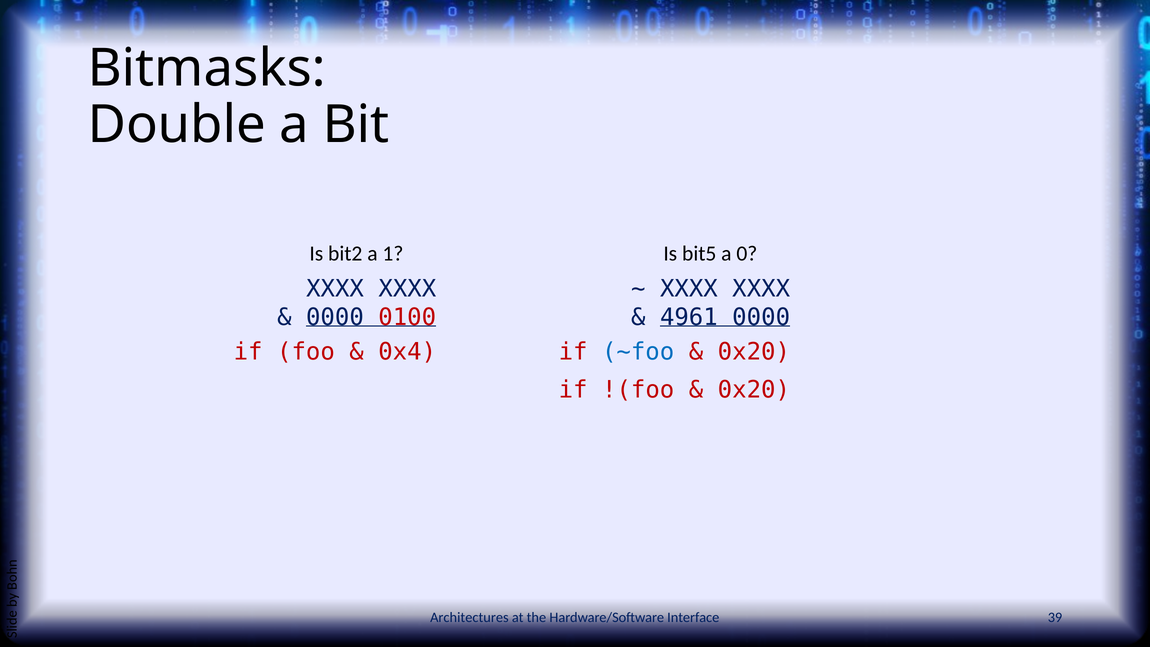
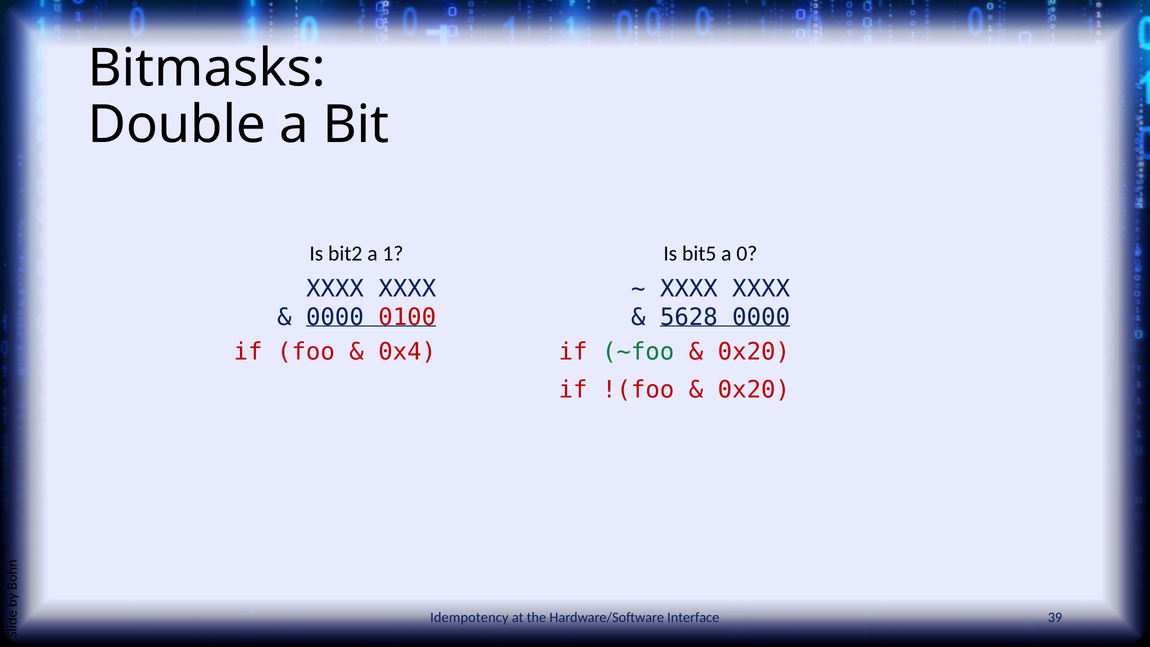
4961: 4961 -> 5628
~foo colour: blue -> green
Architectures: Architectures -> Idempotency
